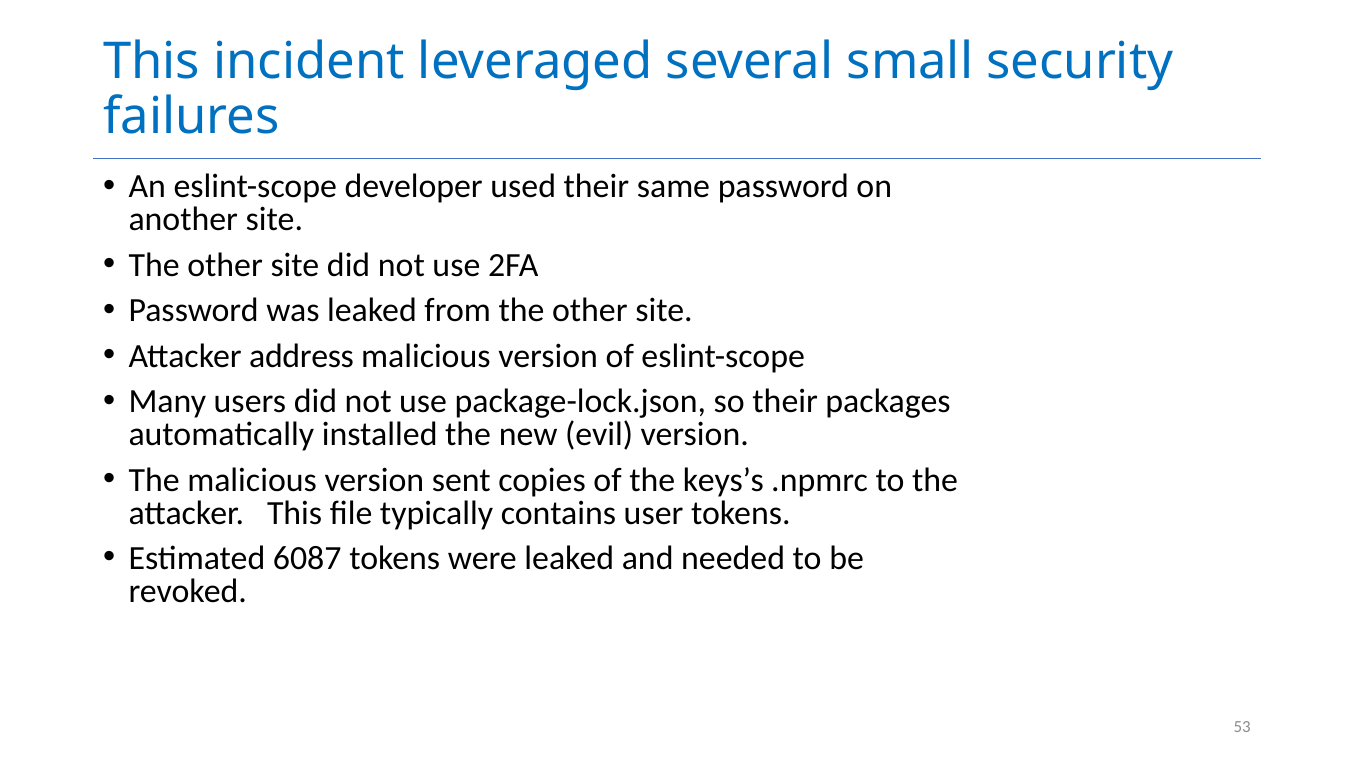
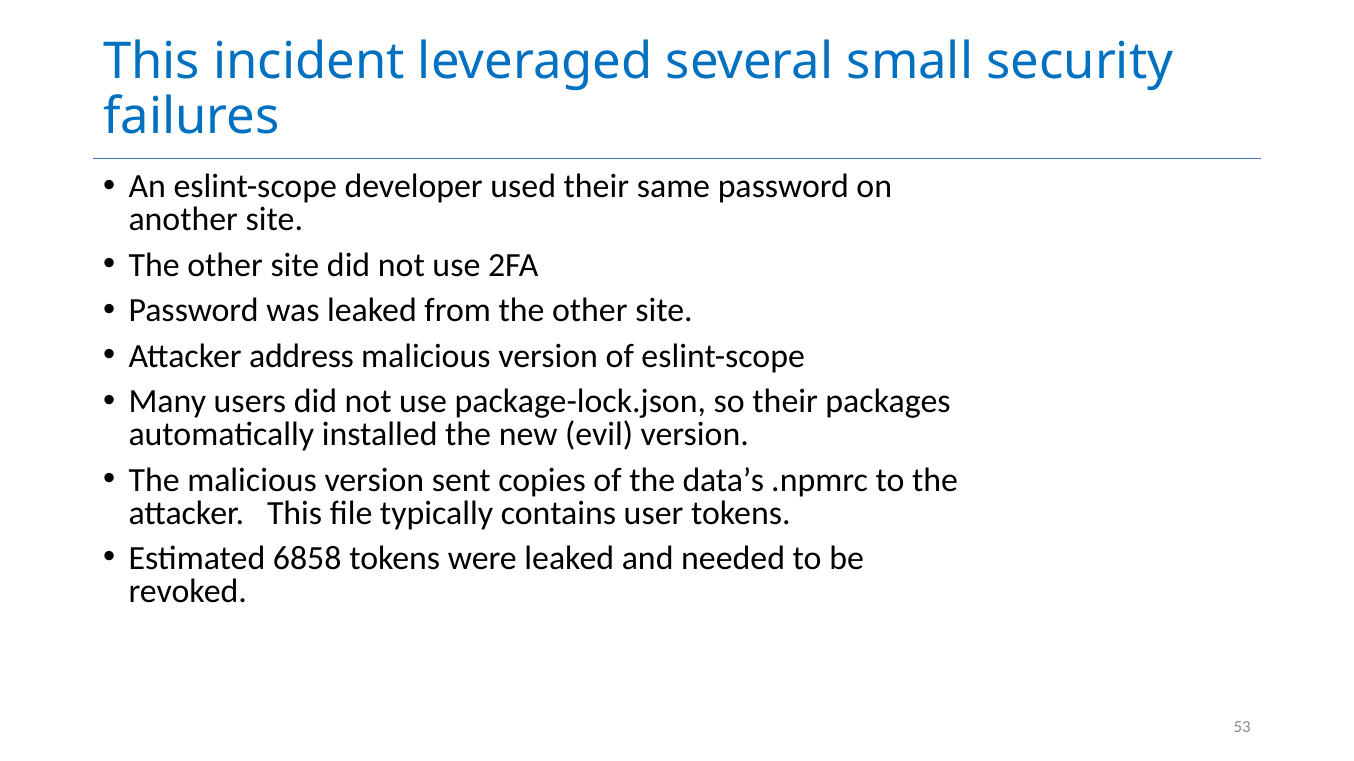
keys’s: keys’s -> data’s
6087: 6087 -> 6858
